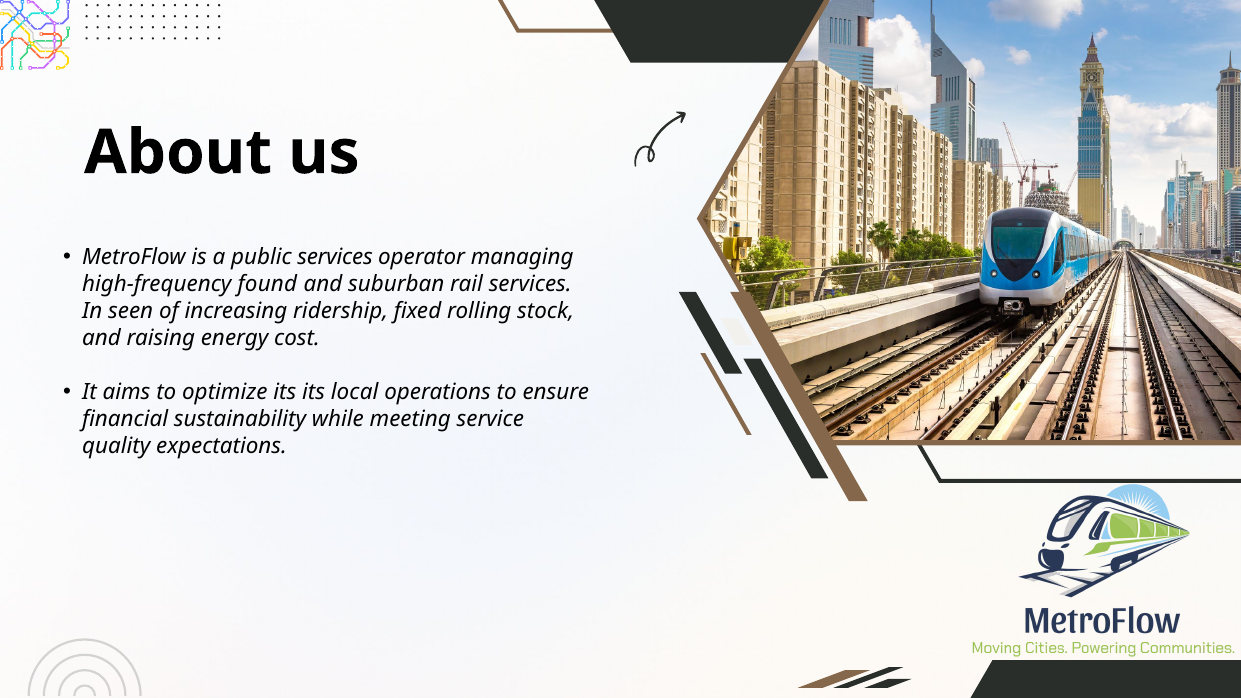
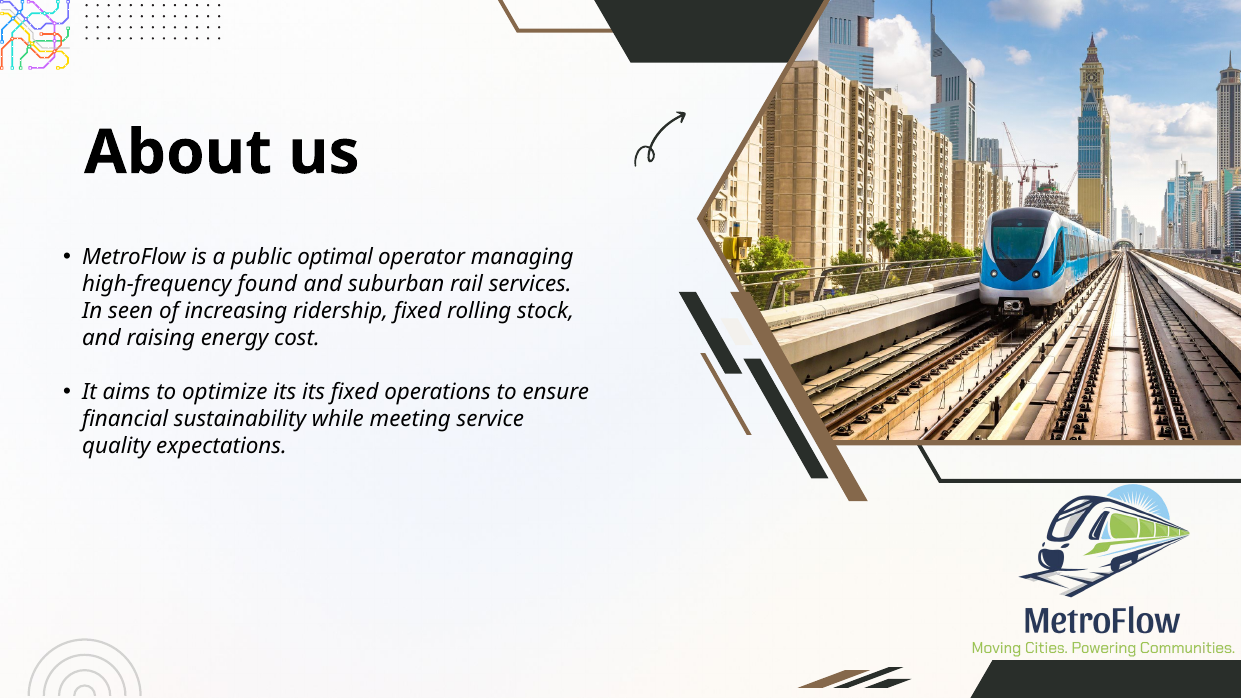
public services: services -> optimal
its local: local -> fixed
